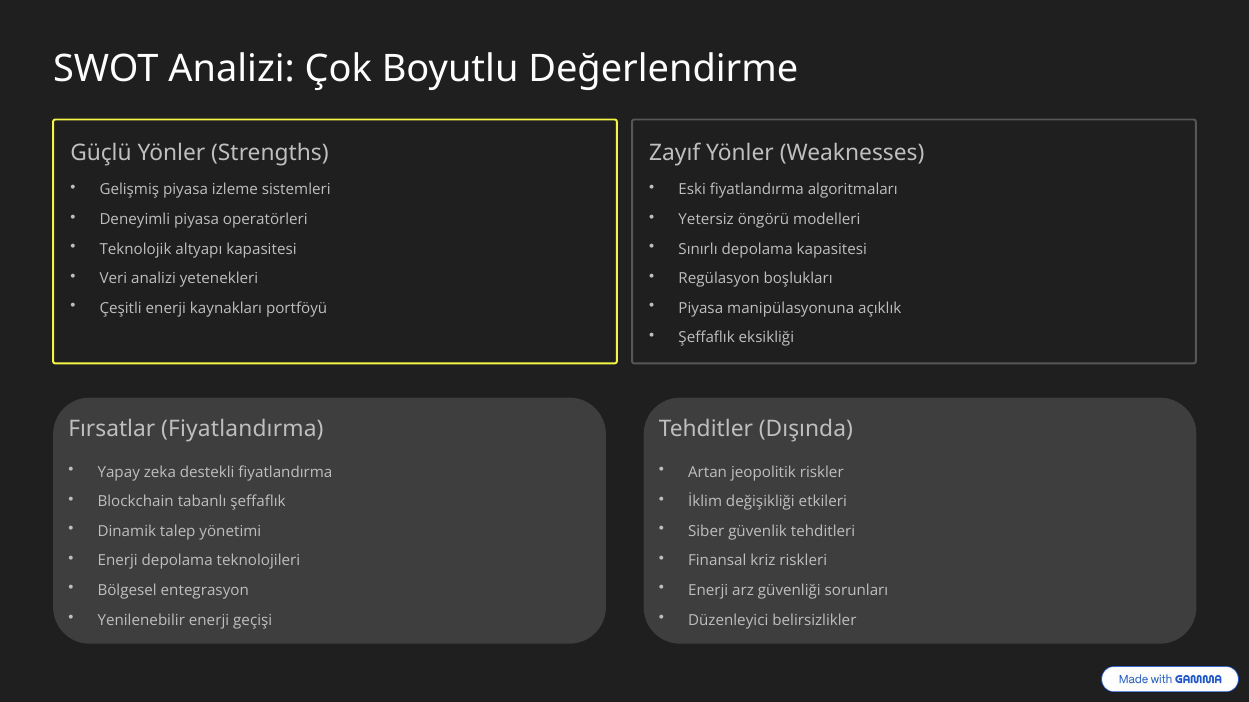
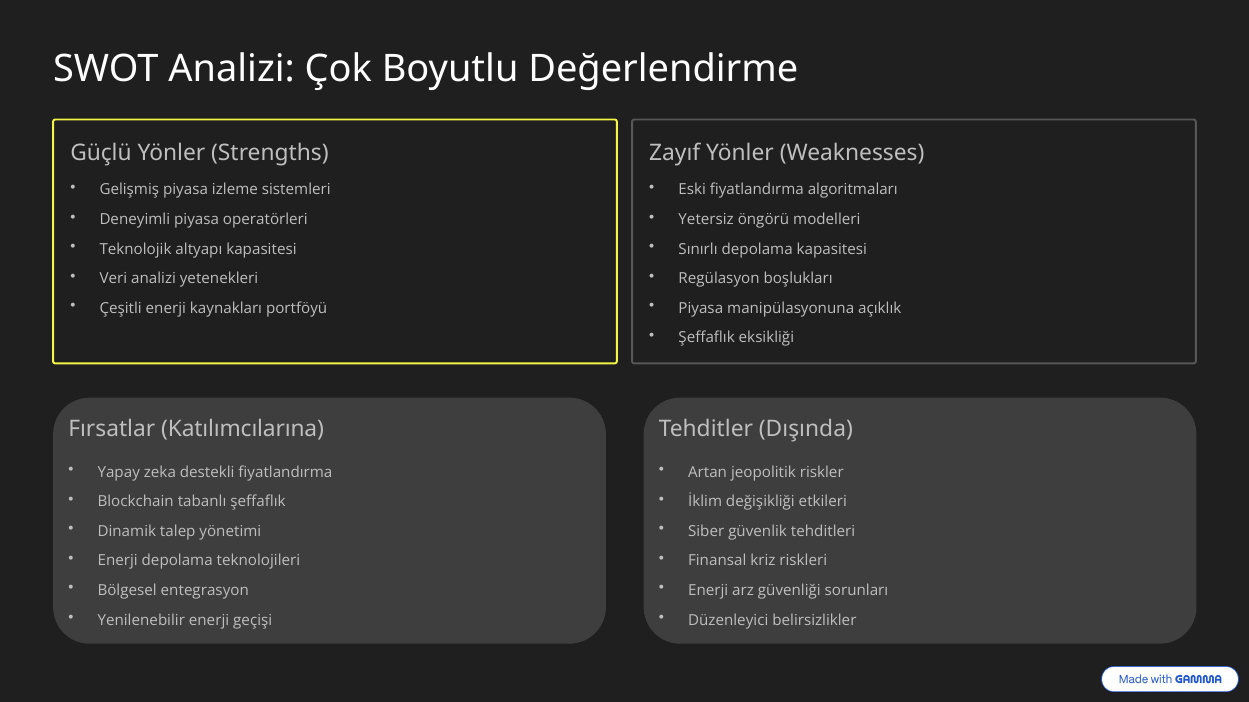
Fırsatlar Fiyatlandırma: Fiyatlandırma -> Katılımcılarına
